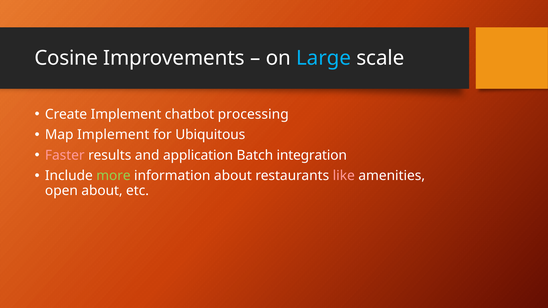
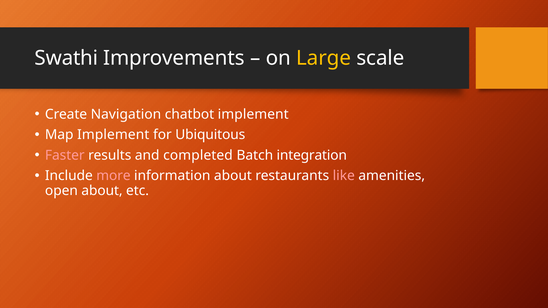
Cosine: Cosine -> Swathi
Large colour: light blue -> yellow
Create Implement: Implement -> Navigation
chatbot processing: processing -> implement
application: application -> completed
more colour: light green -> pink
